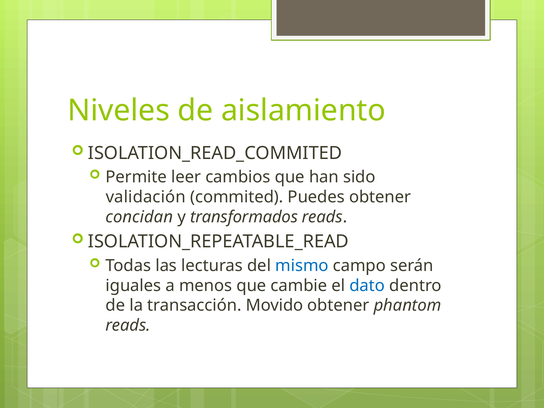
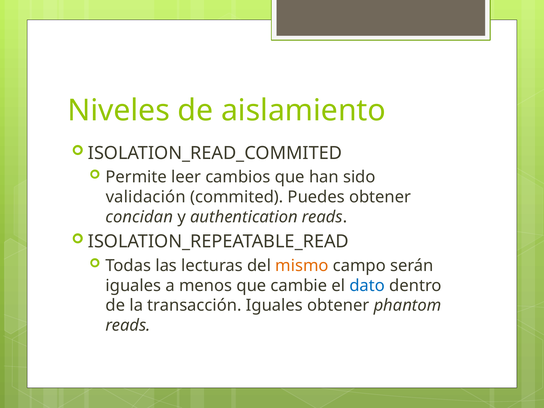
transformados: transformados -> authentication
mismo colour: blue -> orange
transacción Movido: Movido -> Iguales
